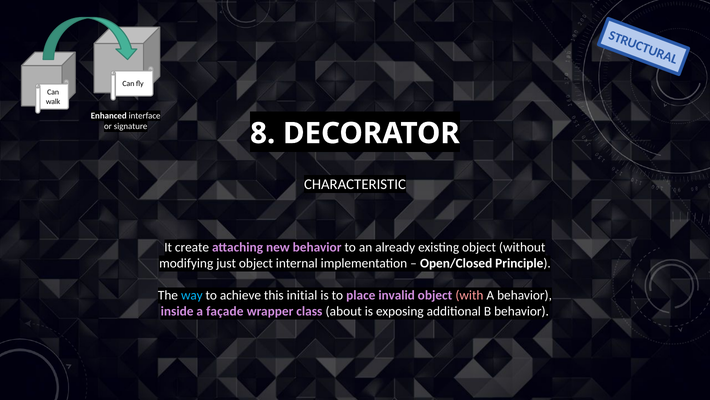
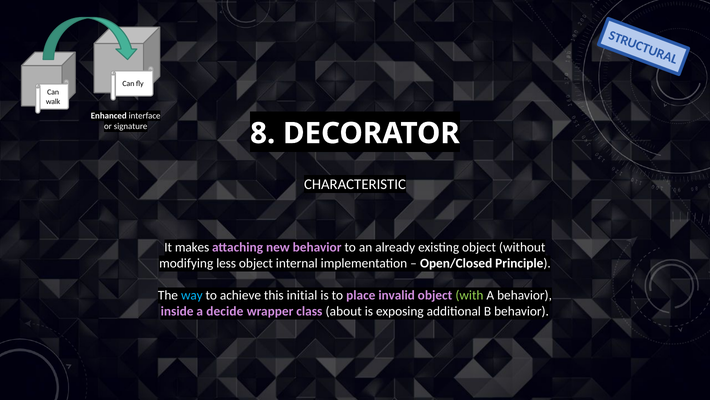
create: create -> makes
just: just -> less
with colour: pink -> light green
façade: façade -> decide
